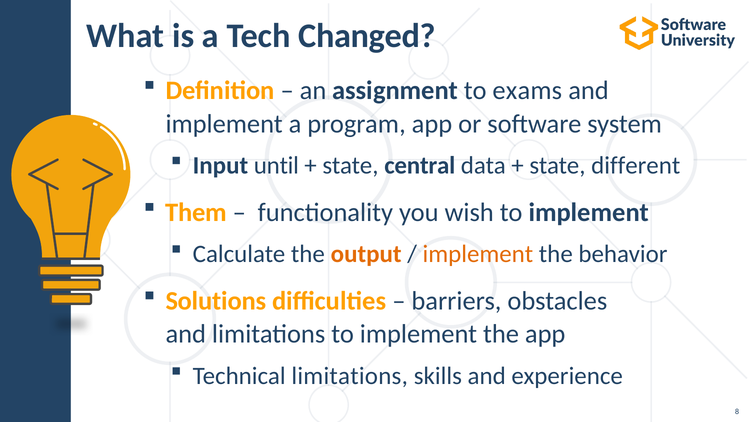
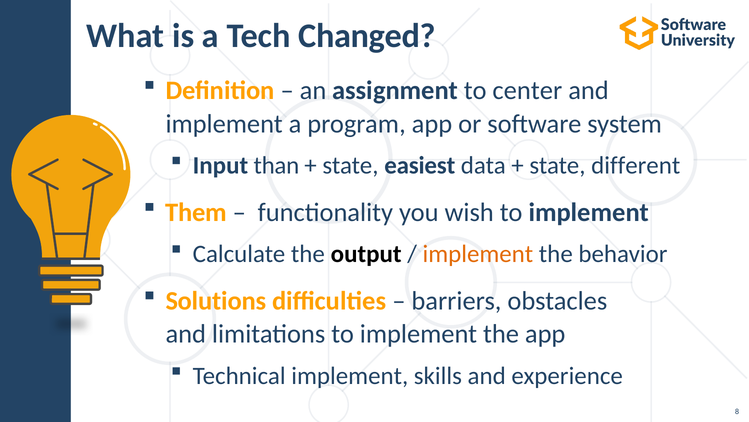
exams: exams -> center
until: until -> than
central: central -> easiest
output colour: orange -> black
Technical limitations: limitations -> implement
